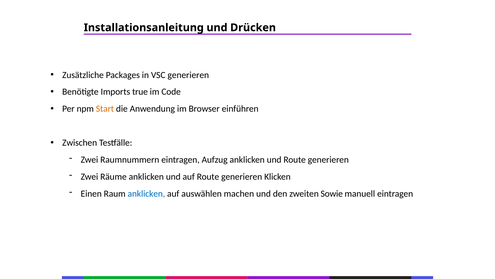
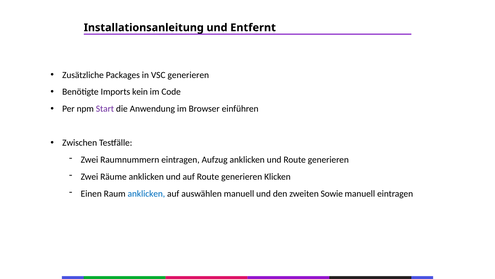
Drücken: Drücken -> Entfernt
true: true -> kein
Start colour: orange -> purple
auswählen machen: machen -> manuell
